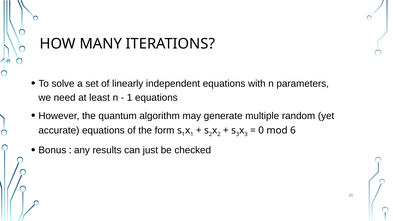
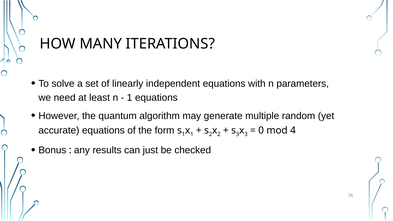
6: 6 -> 4
